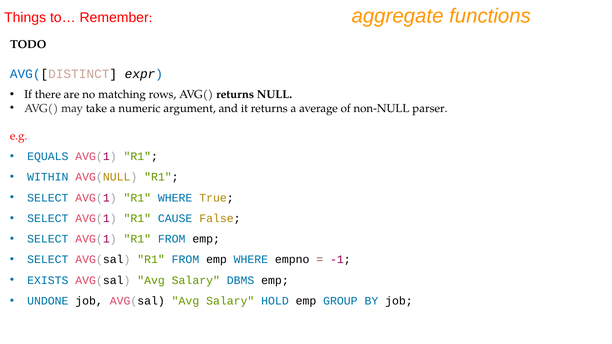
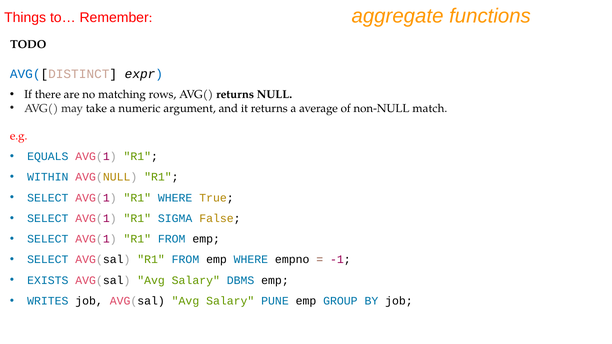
parser: parser -> match
CAUSE: CAUSE -> SIGMA
UNDONE: UNDONE -> WRITES
HOLD: HOLD -> PUNE
